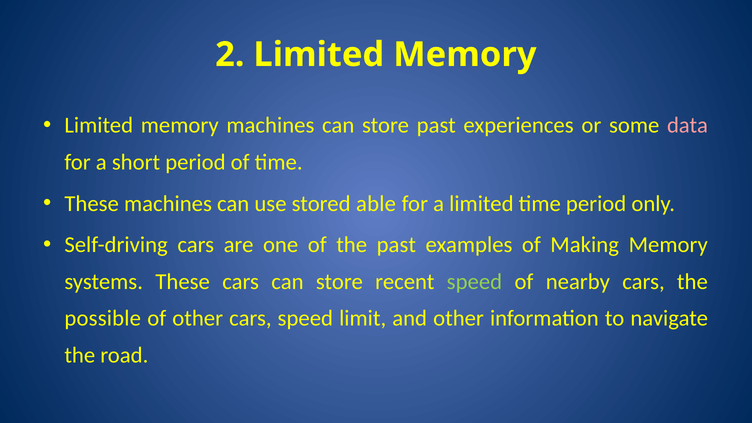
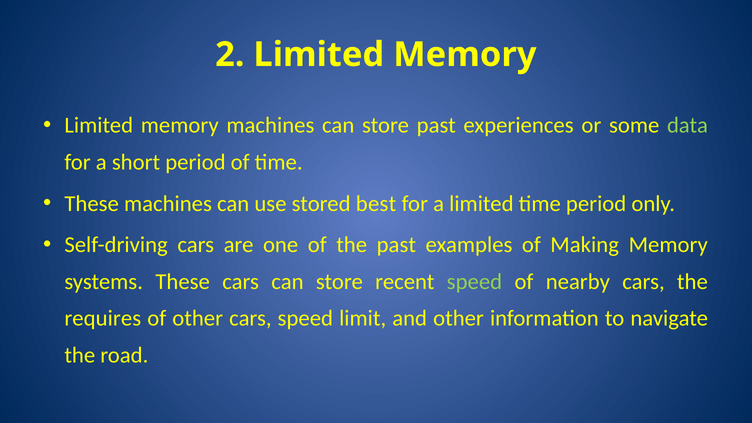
data colour: pink -> light green
able: able -> best
possible: possible -> requires
